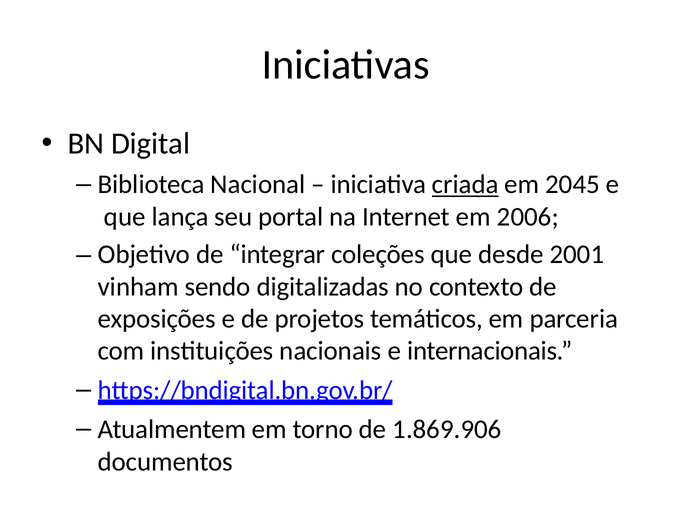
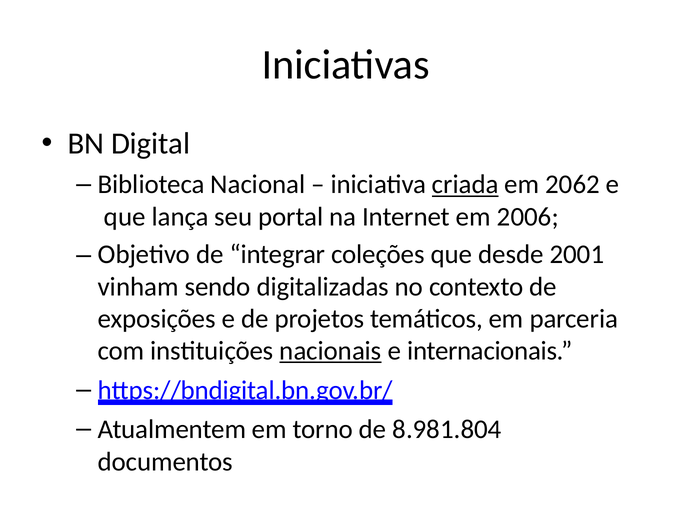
2045: 2045 -> 2062
nacionais underline: none -> present
1.869.906: 1.869.906 -> 8.981.804
